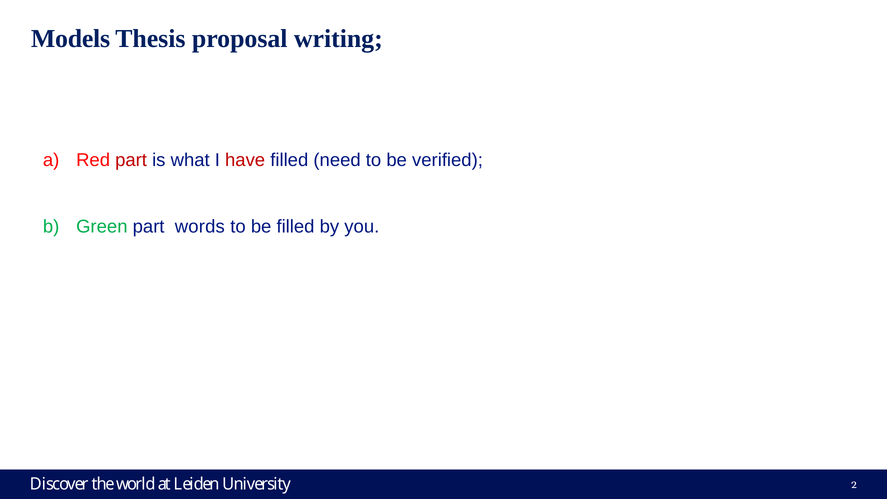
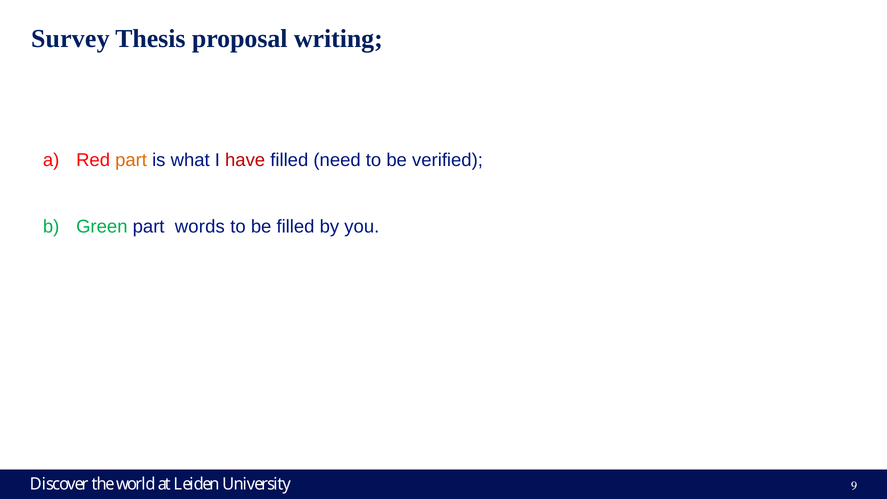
Models: Models -> Survey
part at (131, 160) colour: red -> orange
2: 2 -> 9
